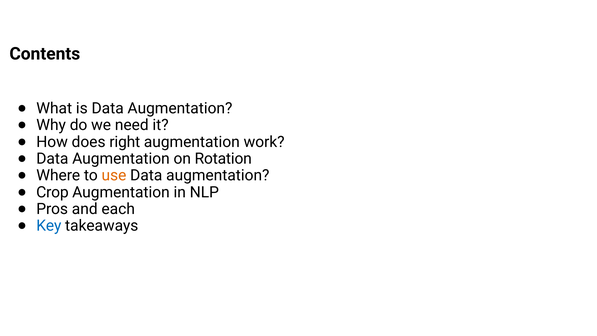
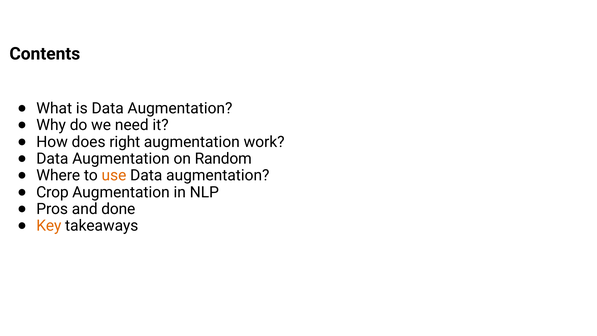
Rotation: Rotation -> Random
each: each -> done
Key colour: blue -> orange
